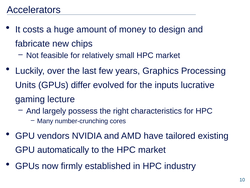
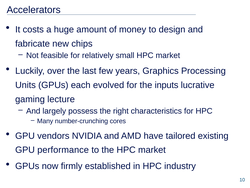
differ: differ -> each
automatically: automatically -> performance
